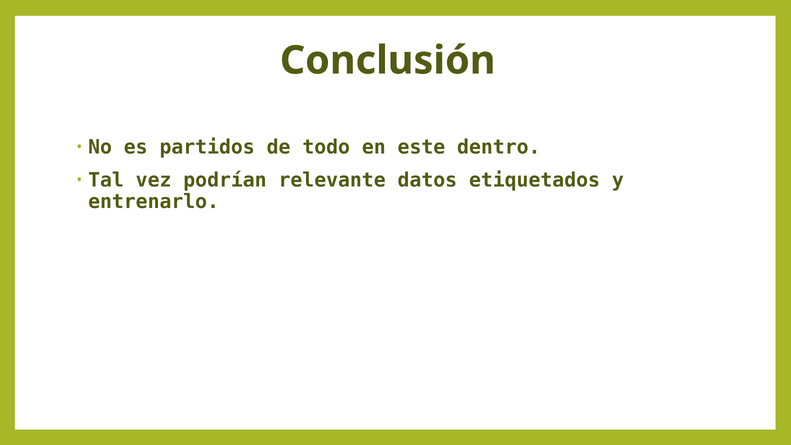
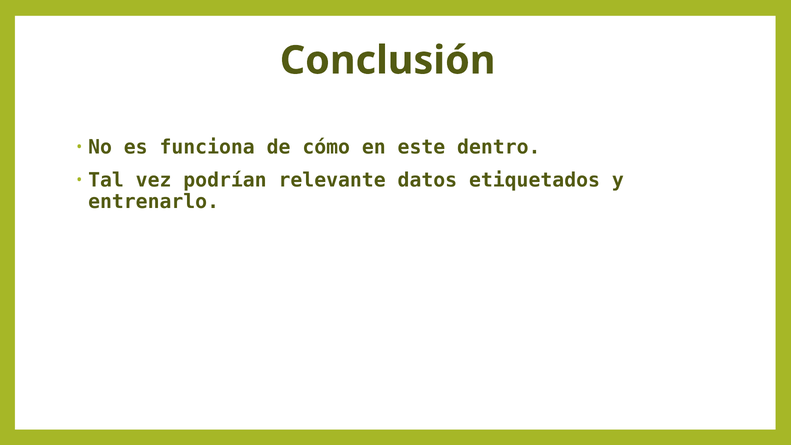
partidos: partidos -> funciona
todo: todo -> cómo
